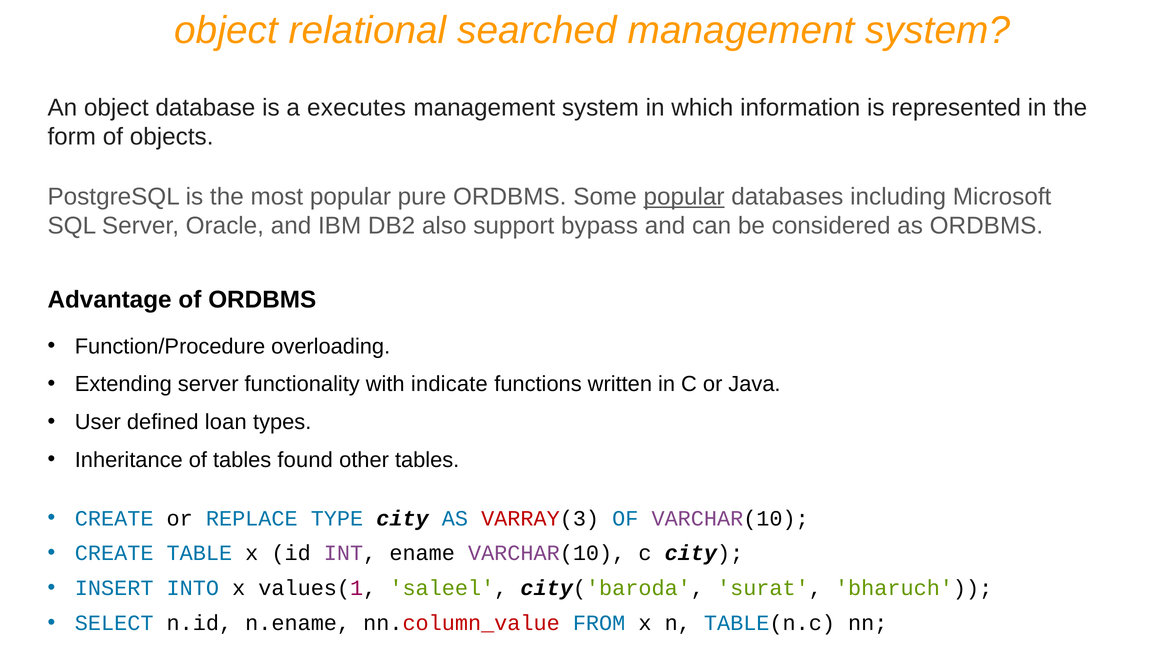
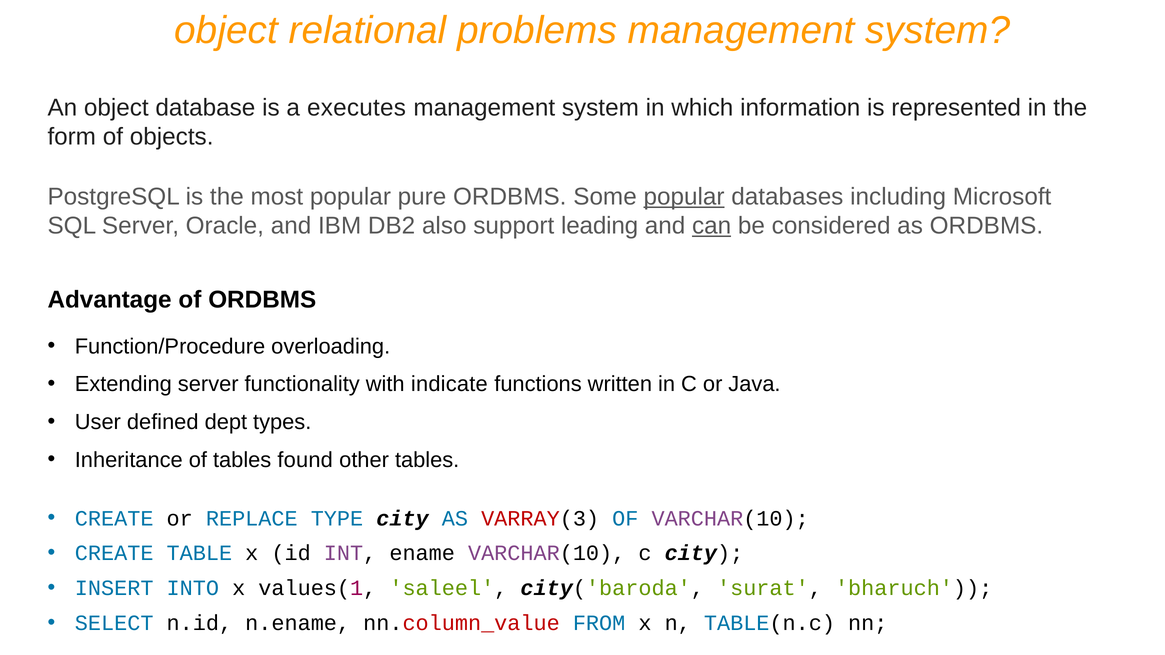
searched: searched -> problems
bypass: bypass -> leading
can underline: none -> present
loan: loan -> dept
